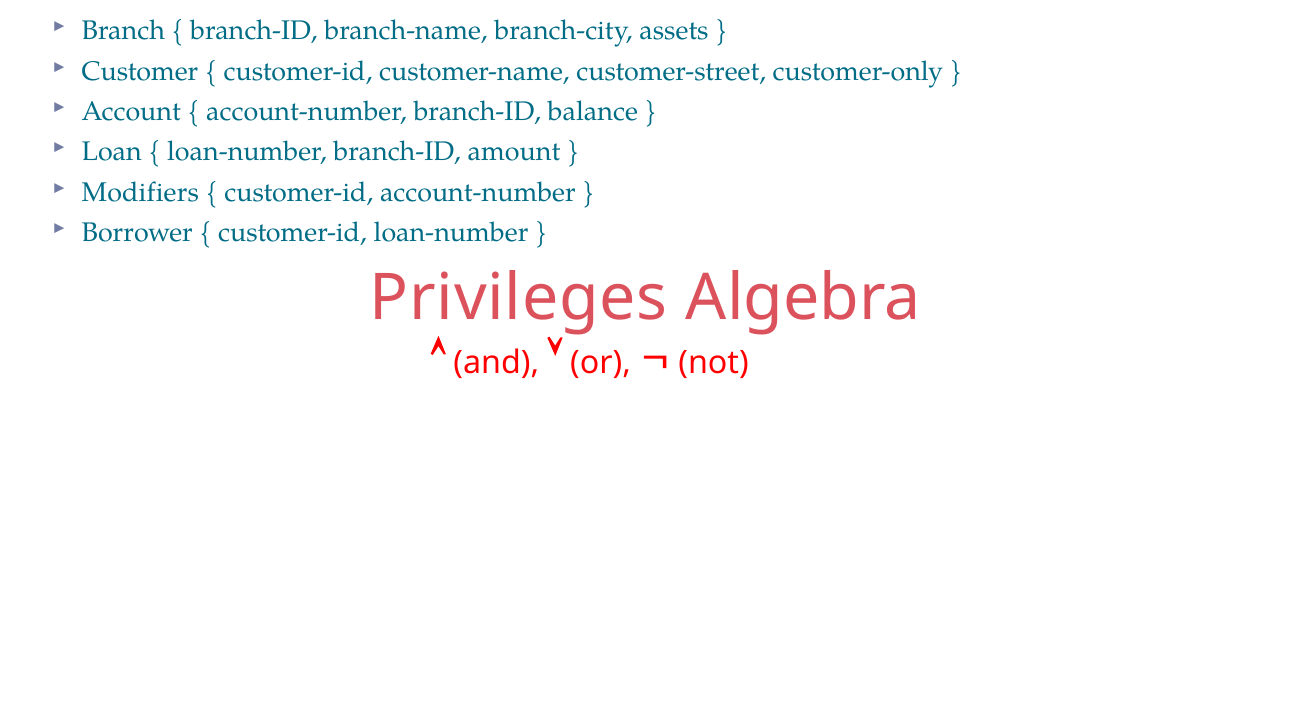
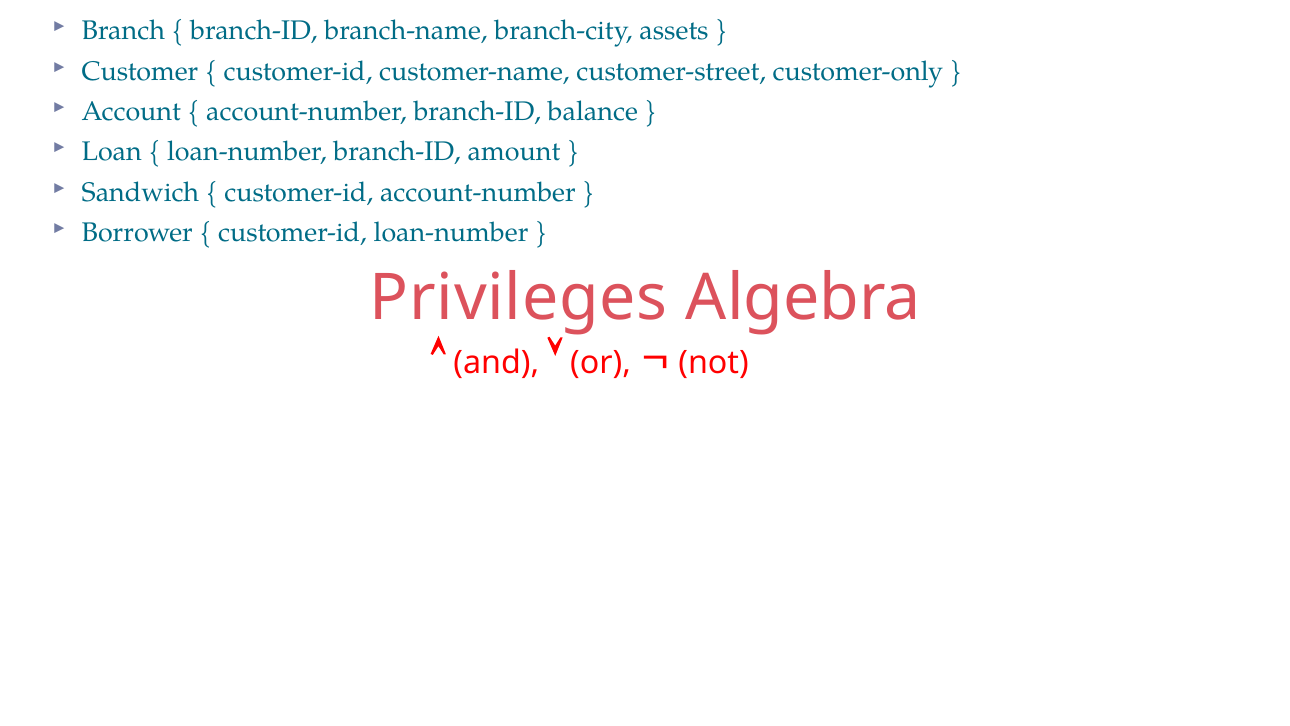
Modifiers: Modifiers -> Sandwich
